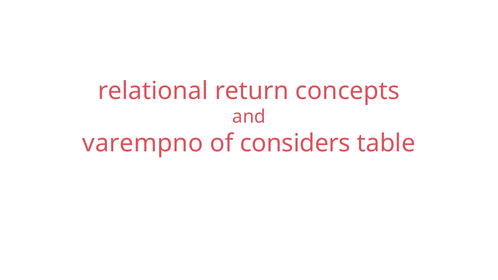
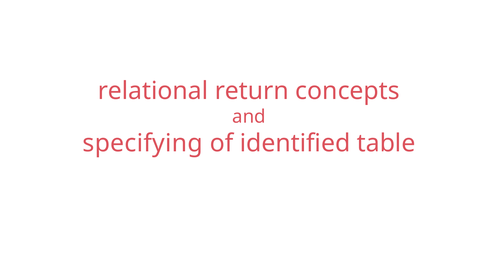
varempno: varempno -> specifying
considers: considers -> identified
